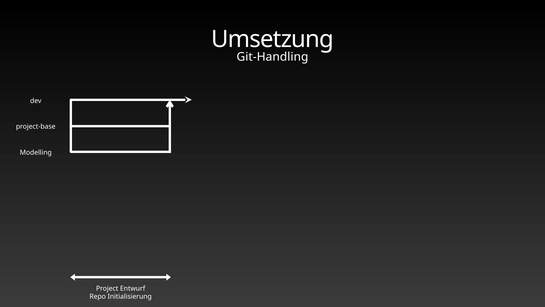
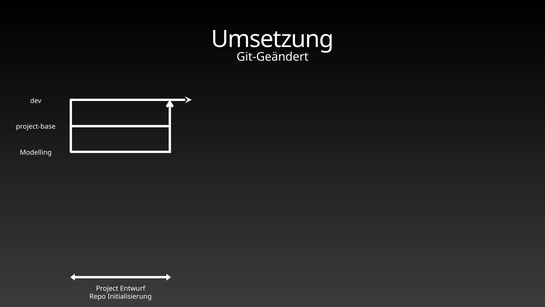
Git-Handling: Git-Handling -> Git-Geändert
